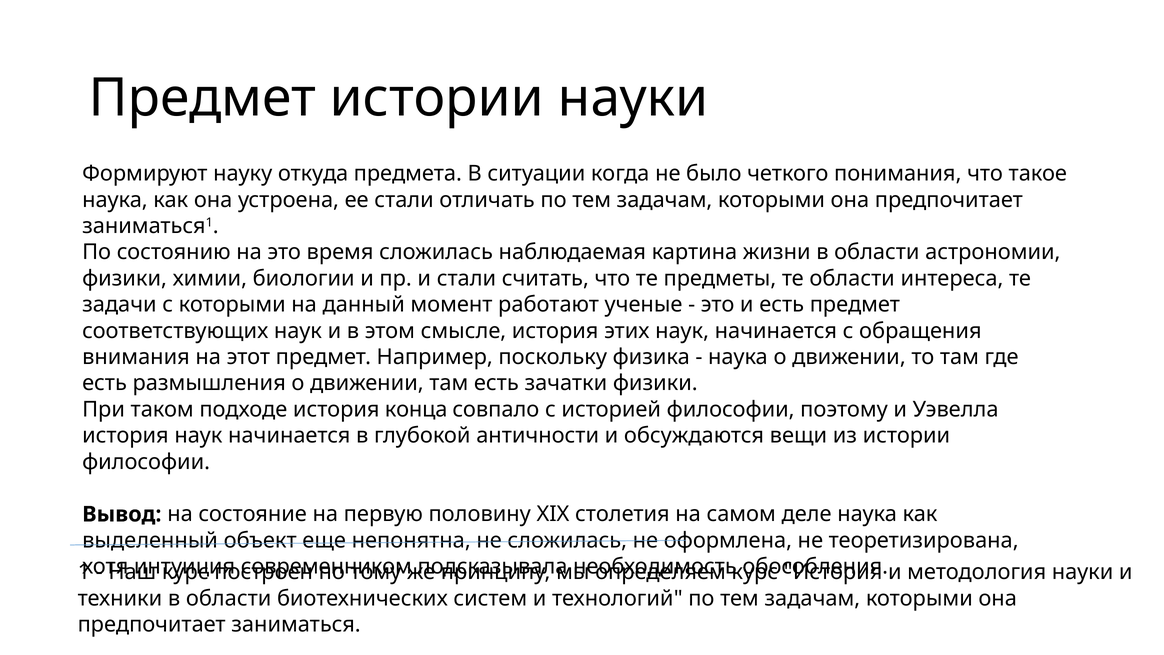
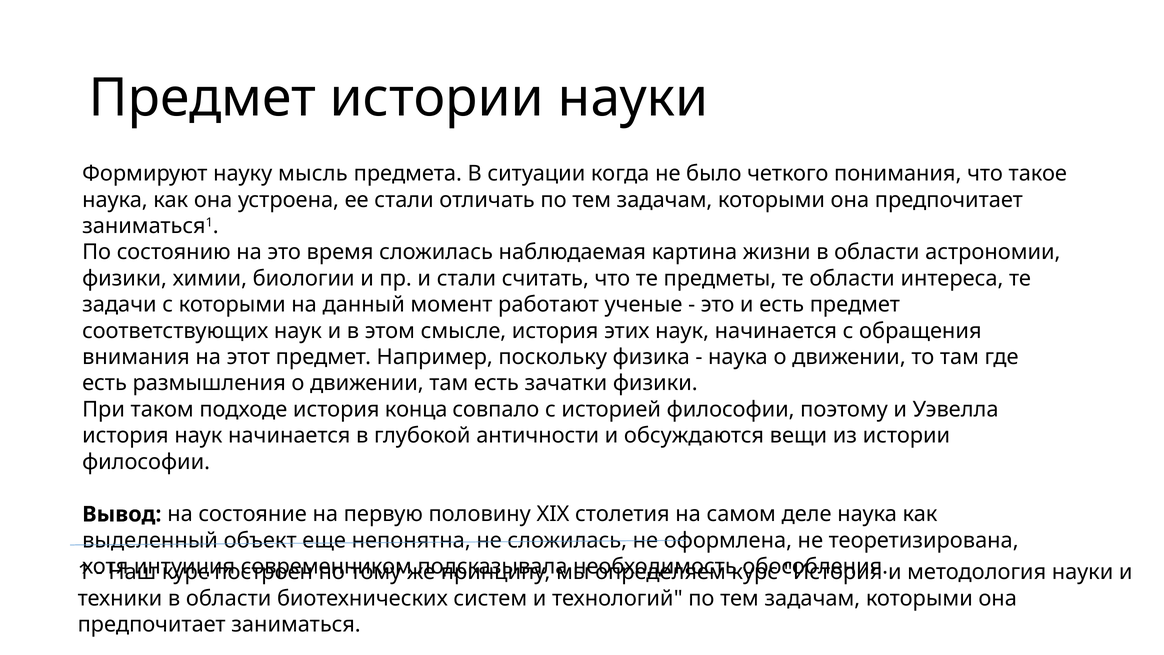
откуда: откуда -> мысль
